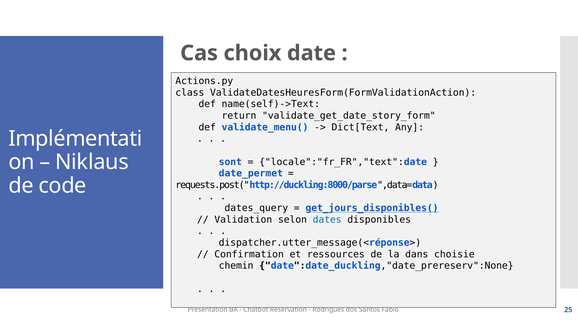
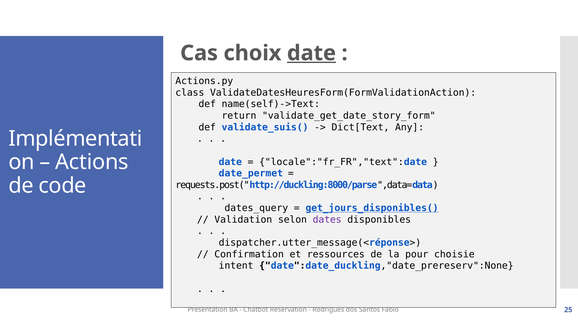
date at (311, 53) underline: none -> present
validate_menu(: validate_menu( -> validate_suis(
Niklaus: Niklaus -> Actions
sont at (230, 162): sont -> date
dates colour: blue -> purple
dans: dans -> pour
chemin: chemin -> intent
